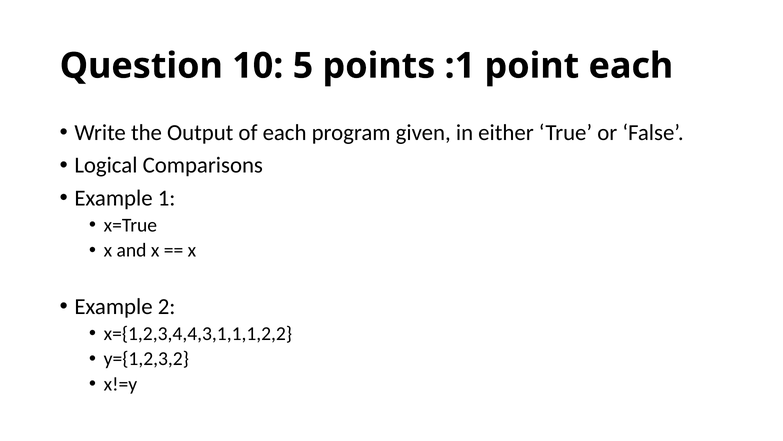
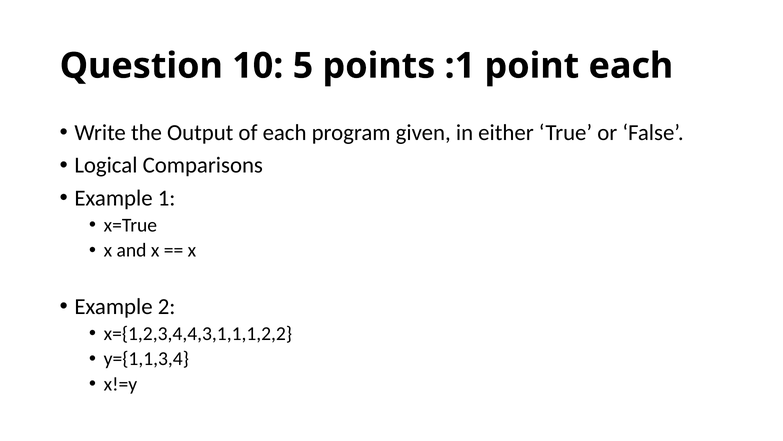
y={1,2,3,2: y={1,2,3,2 -> y={1,1,3,4
